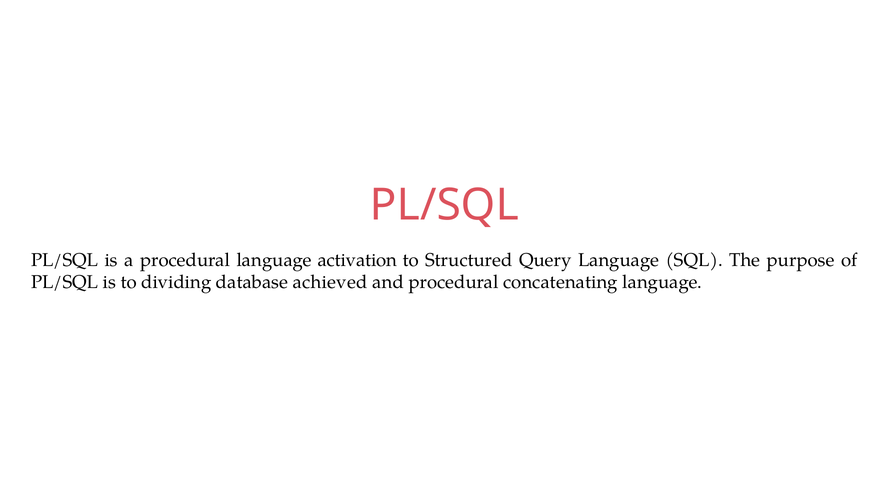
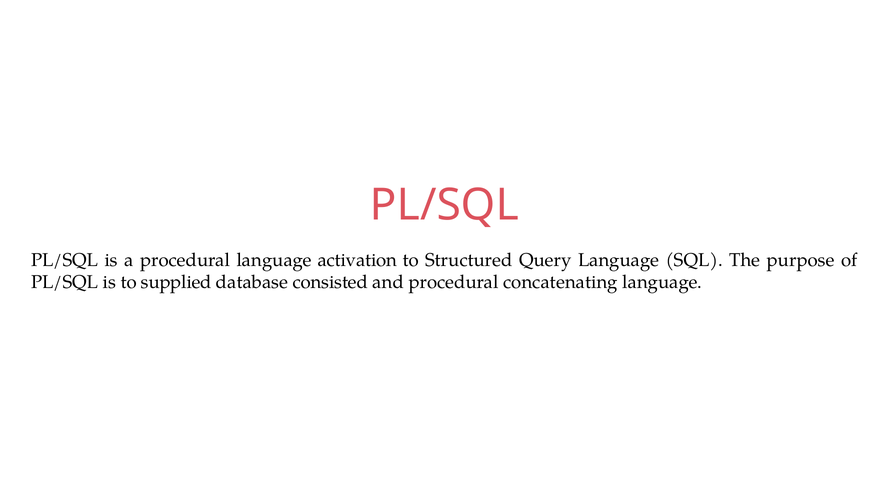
dividing: dividing -> supplied
achieved: achieved -> consisted
